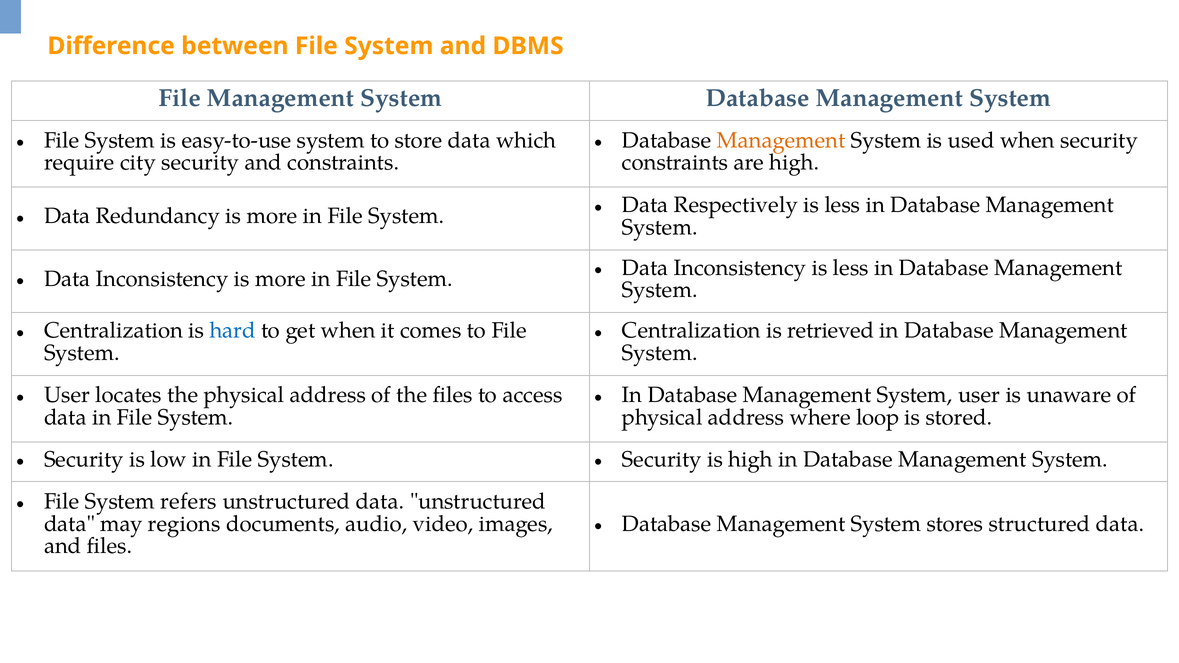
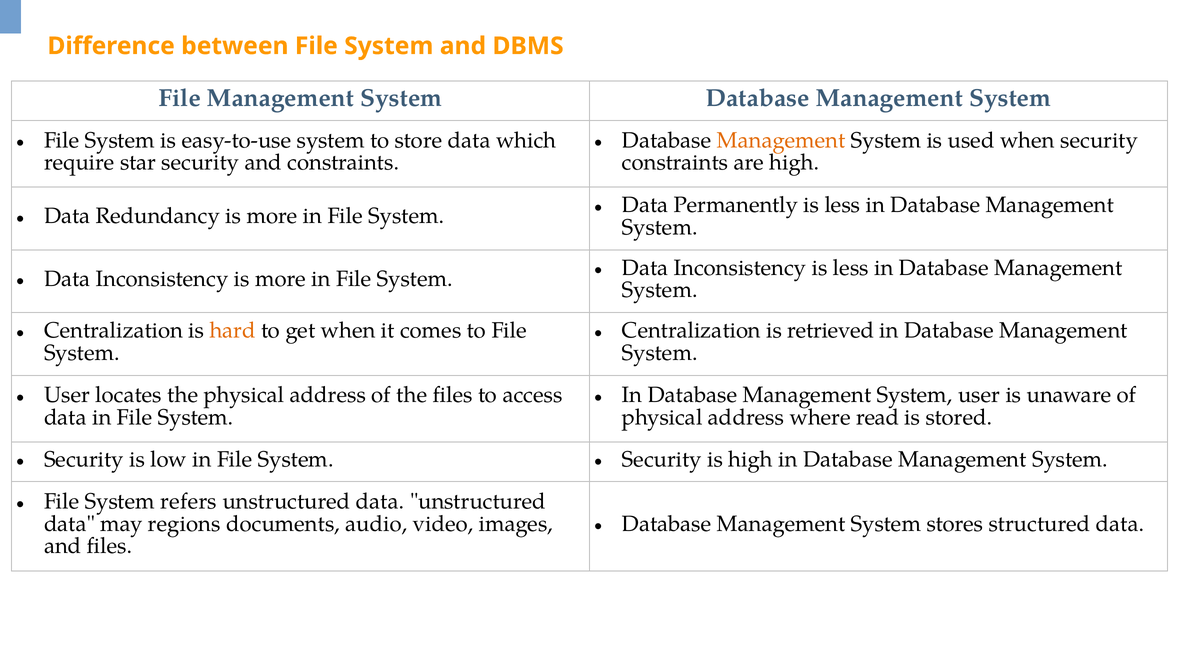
city: city -> star
Respectively: Respectively -> Permanently
hard colour: blue -> orange
loop: loop -> read
